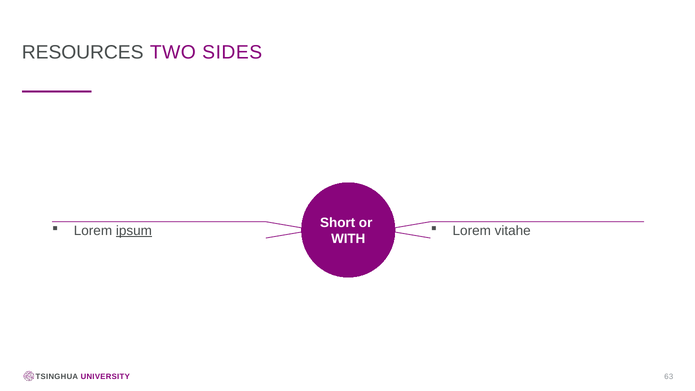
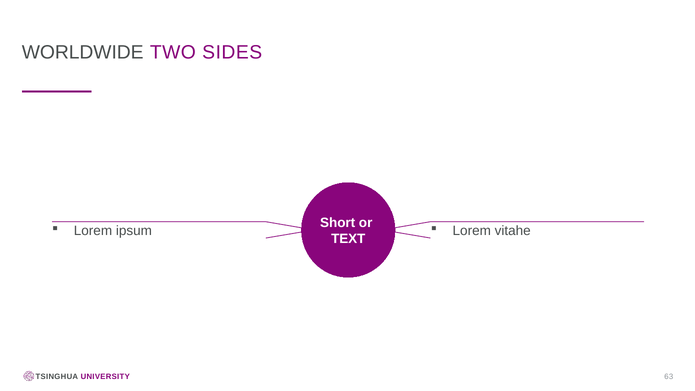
RESOURCES: RESOURCES -> WORLDWIDE
ipsum underline: present -> none
WITH: WITH -> TEXT
